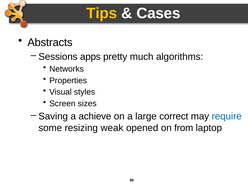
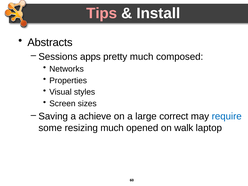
Tips colour: yellow -> pink
Cases: Cases -> Install
algorithms: algorithms -> composed
resizing weak: weak -> much
from: from -> walk
